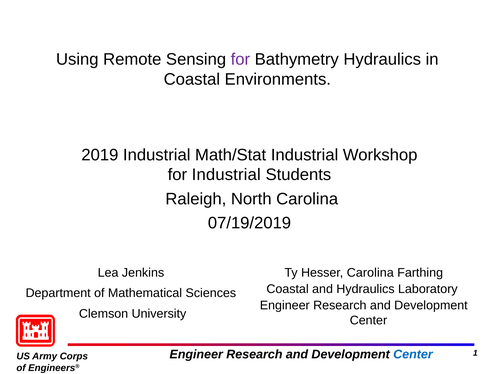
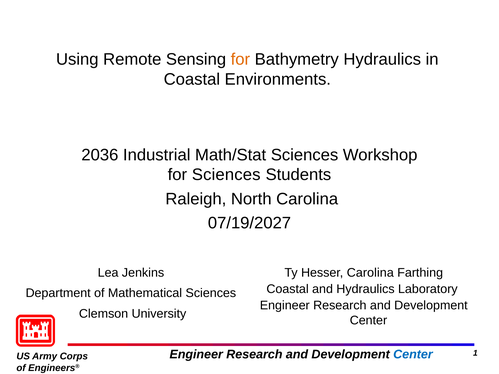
for at (240, 59) colour: purple -> orange
2019: 2019 -> 2036
Math/Stat Industrial: Industrial -> Sciences
for Industrial: Industrial -> Sciences
07/19/2019: 07/19/2019 -> 07/19/2027
